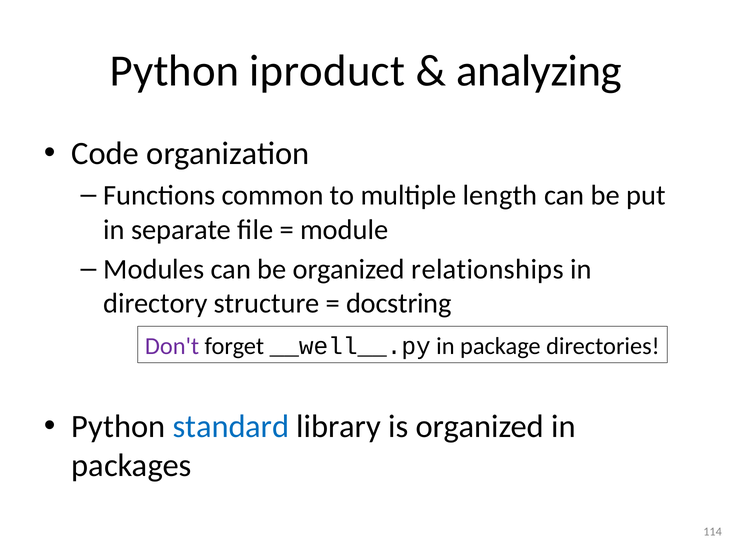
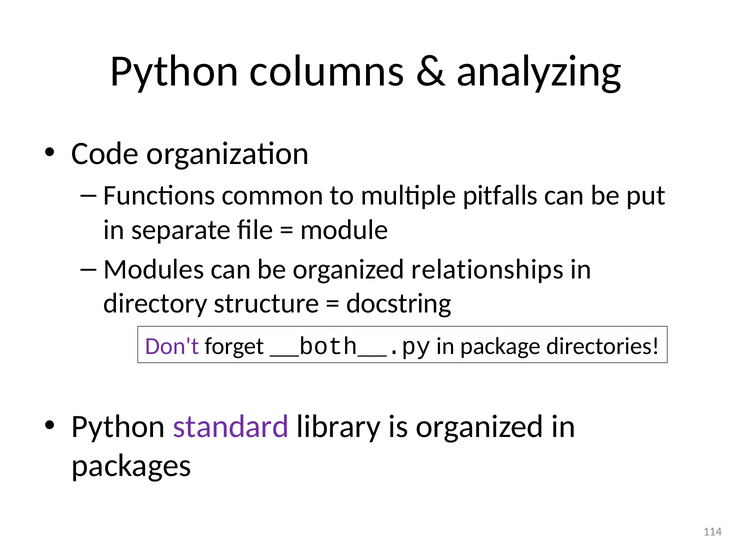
iproduct: iproduct -> columns
length: length -> pitfalls
__well__.py: __well__.py -> __both__.py
standard colour: blue -> purple
